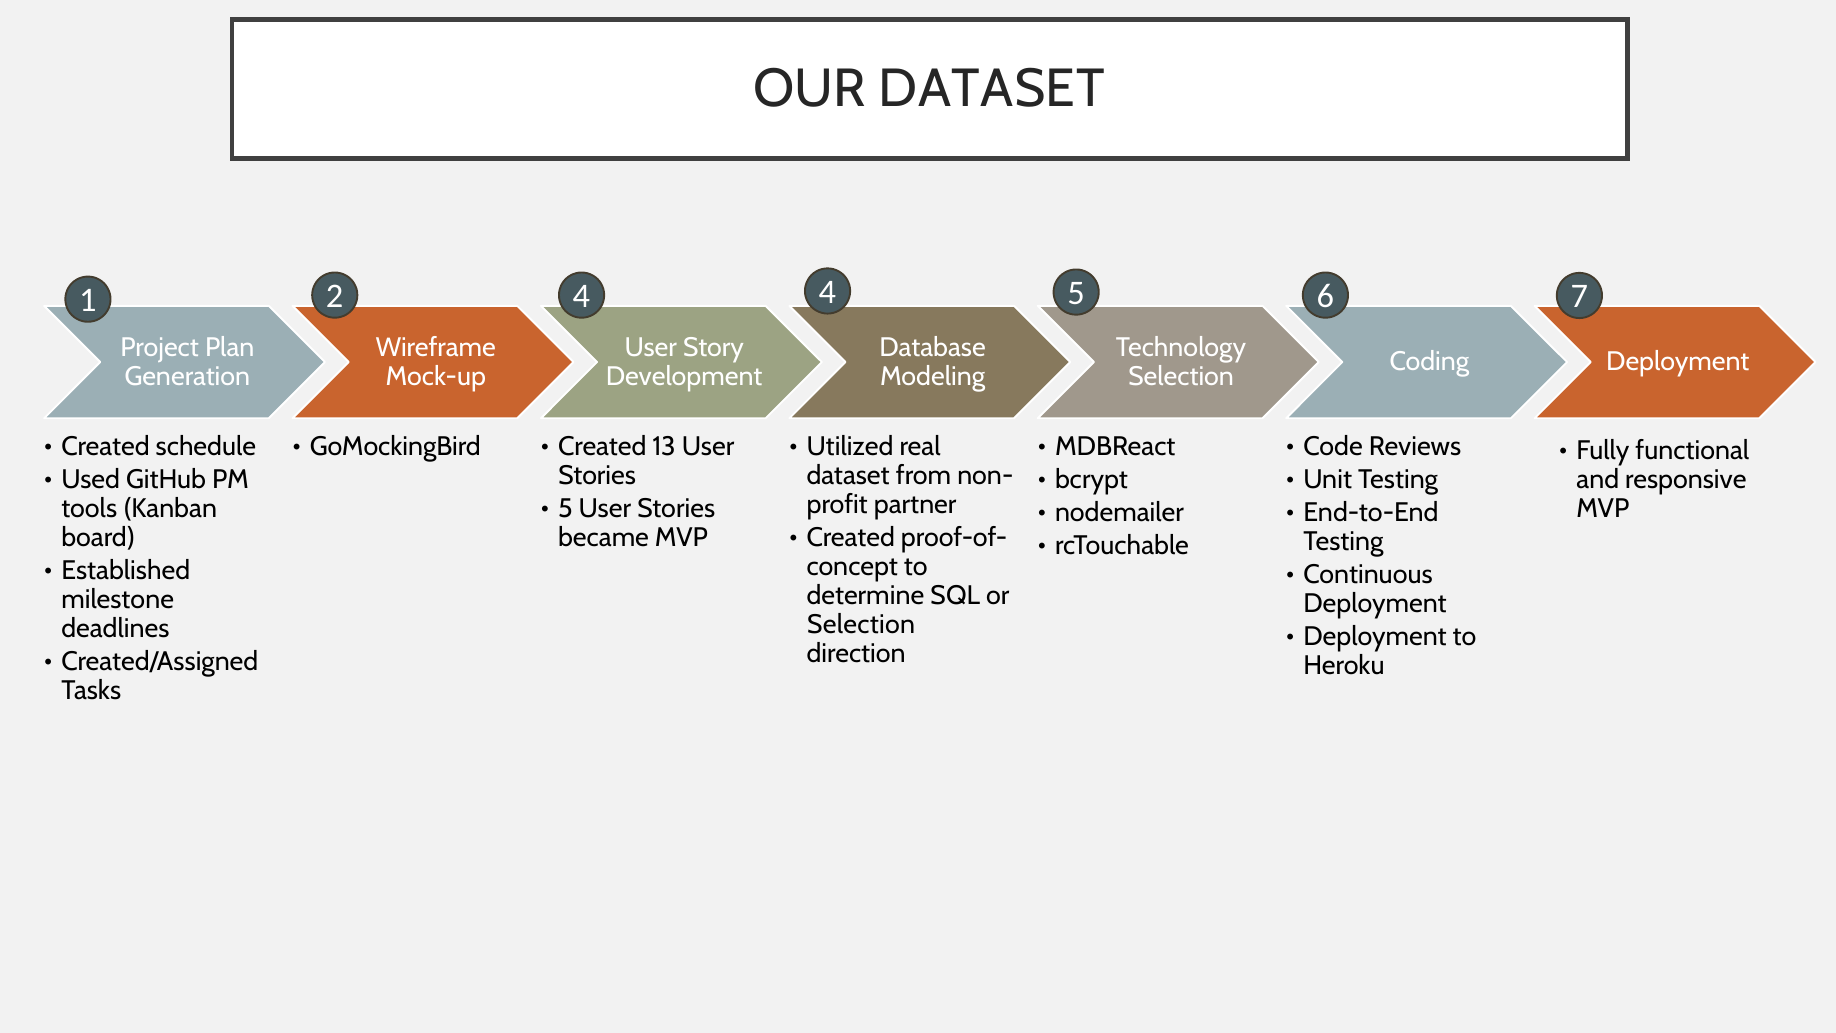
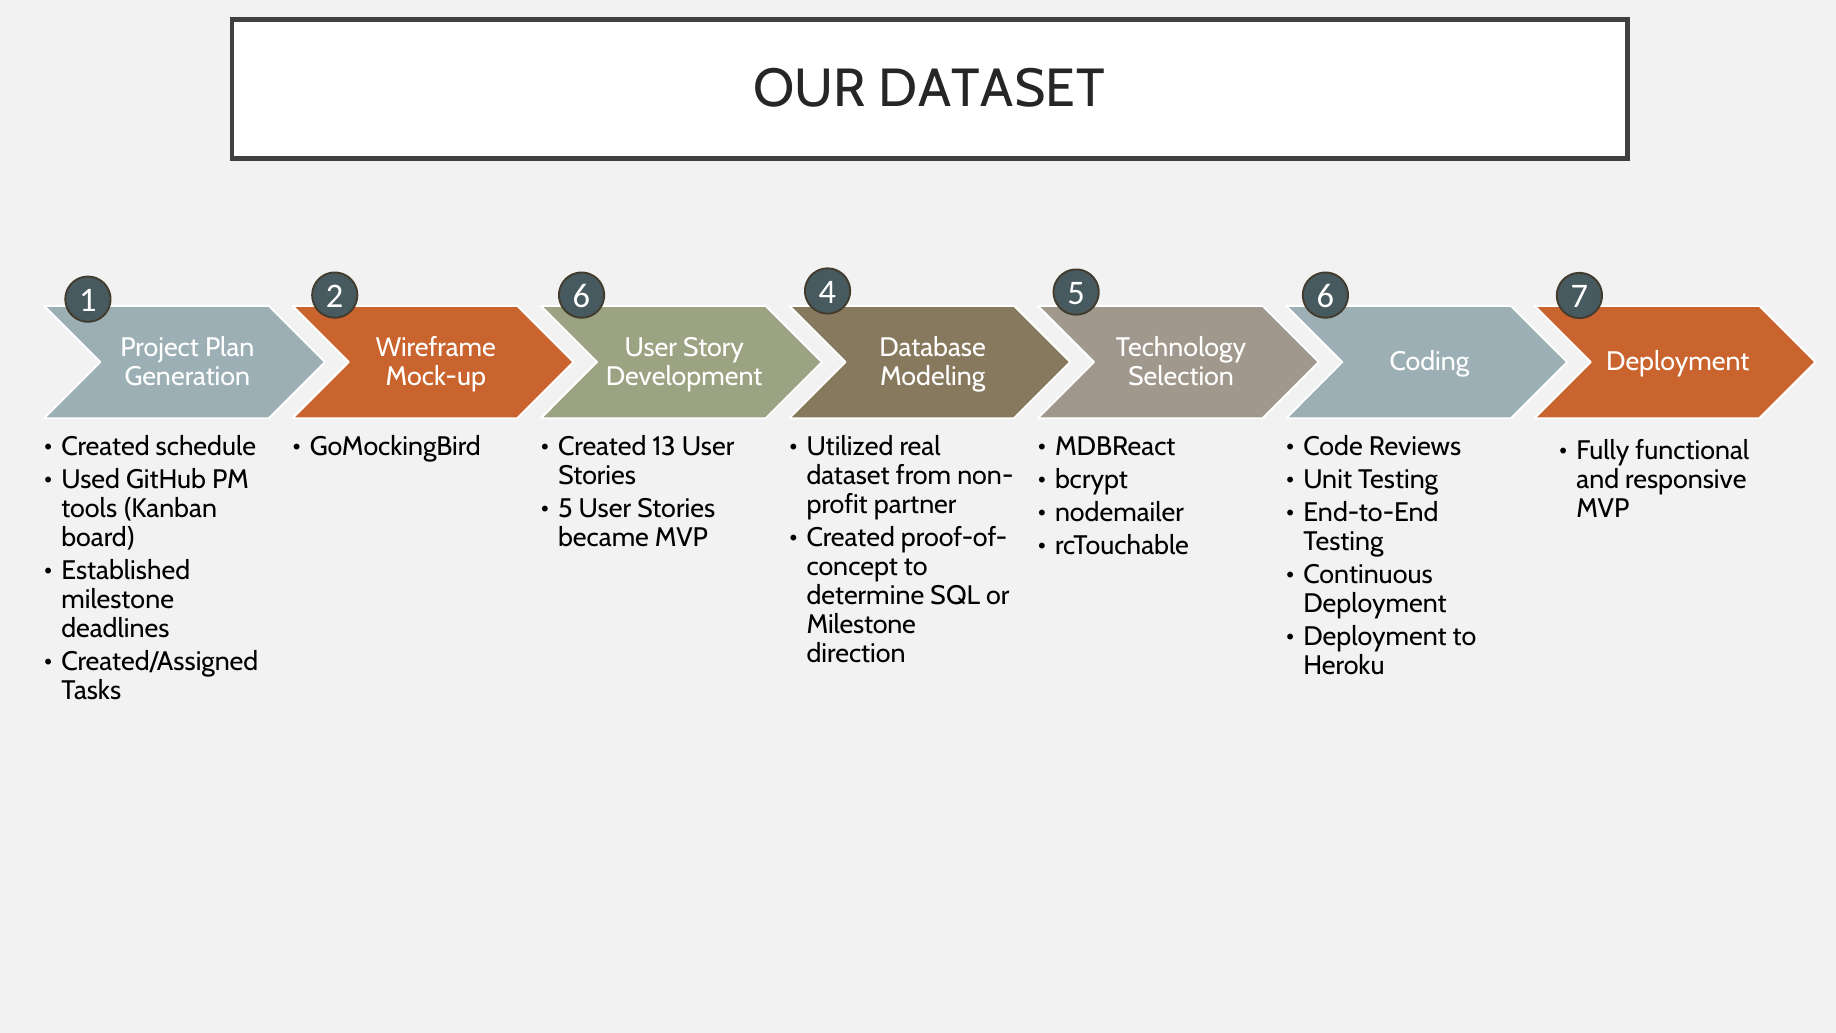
2 4: 4 -> 6
Selection at (861, 624): Selection -> Milestone
